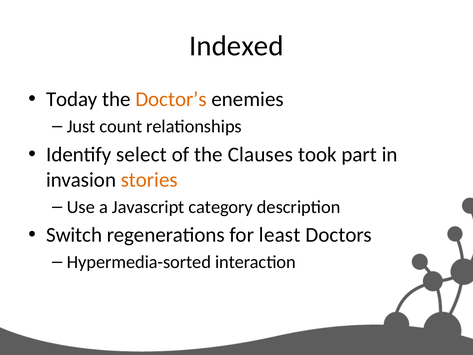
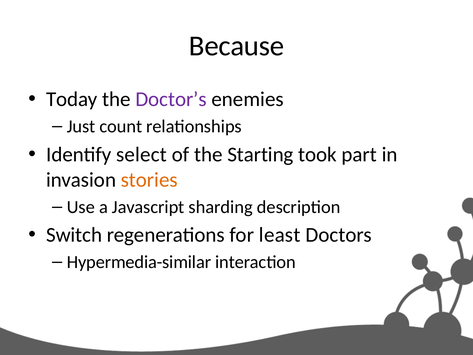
Indexed: Indexed -> Because
Doctor’s colour: orange -> purple
Clauses: Clauses -> Starting
category: category -> sharding
Hypermedia-sorted: Hypermedia-sorted -> Hypermedia-similar
